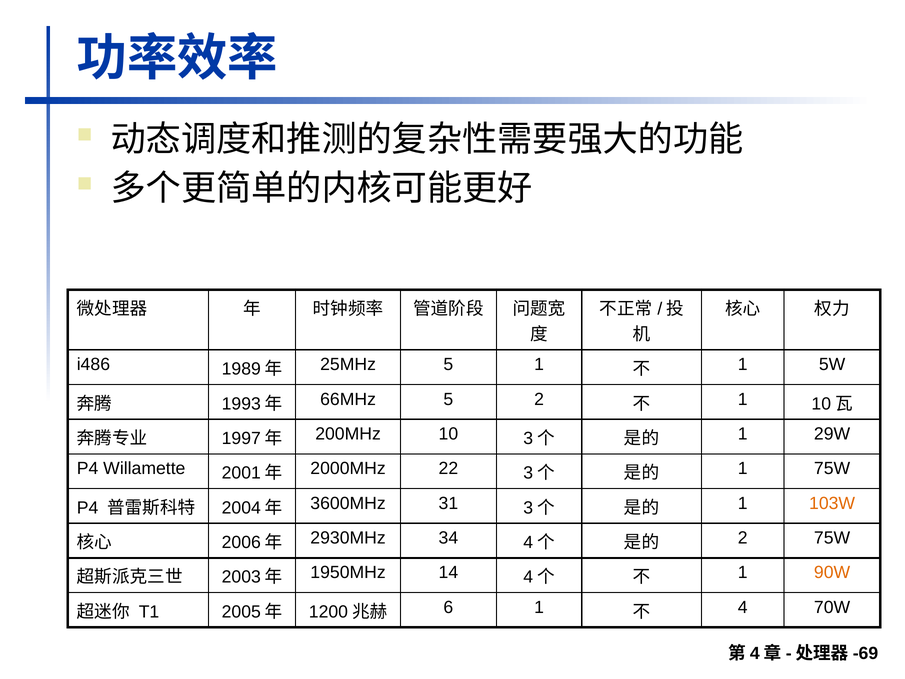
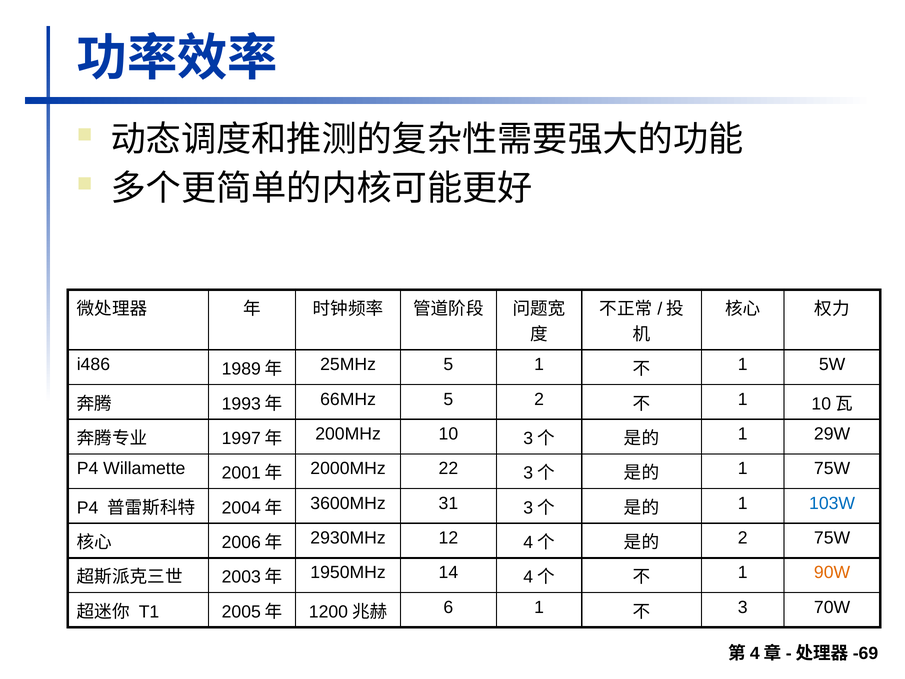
103W colour: orange -> blue
34: 34 -> 12
4: 4 -> 3
